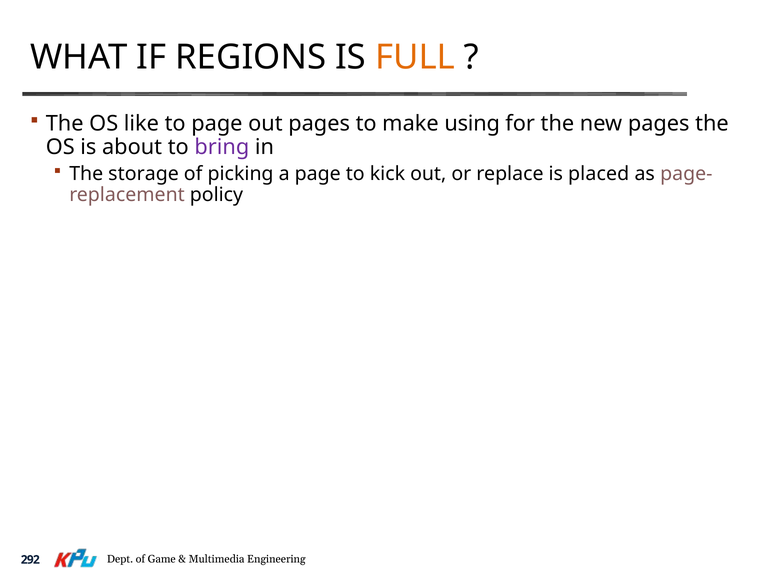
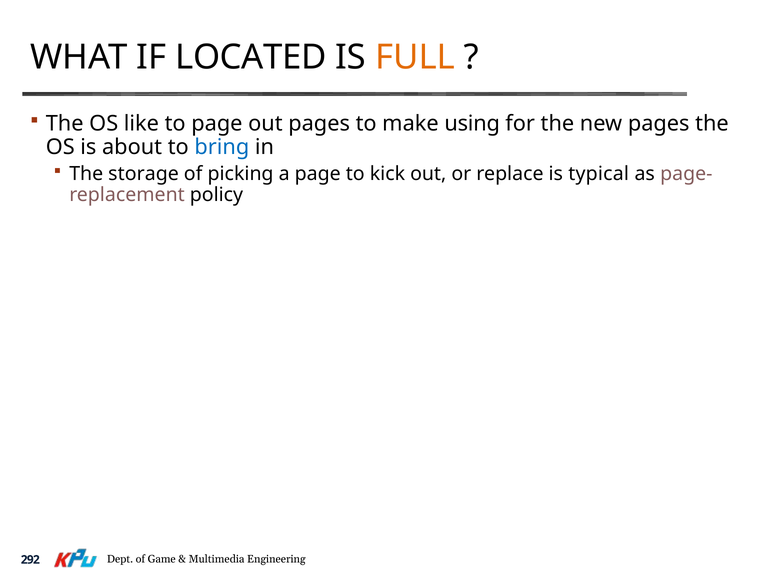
REGIONS: REGIONS -> LOCATED
bring colour: purple -> blue
placed: placed -> typical
